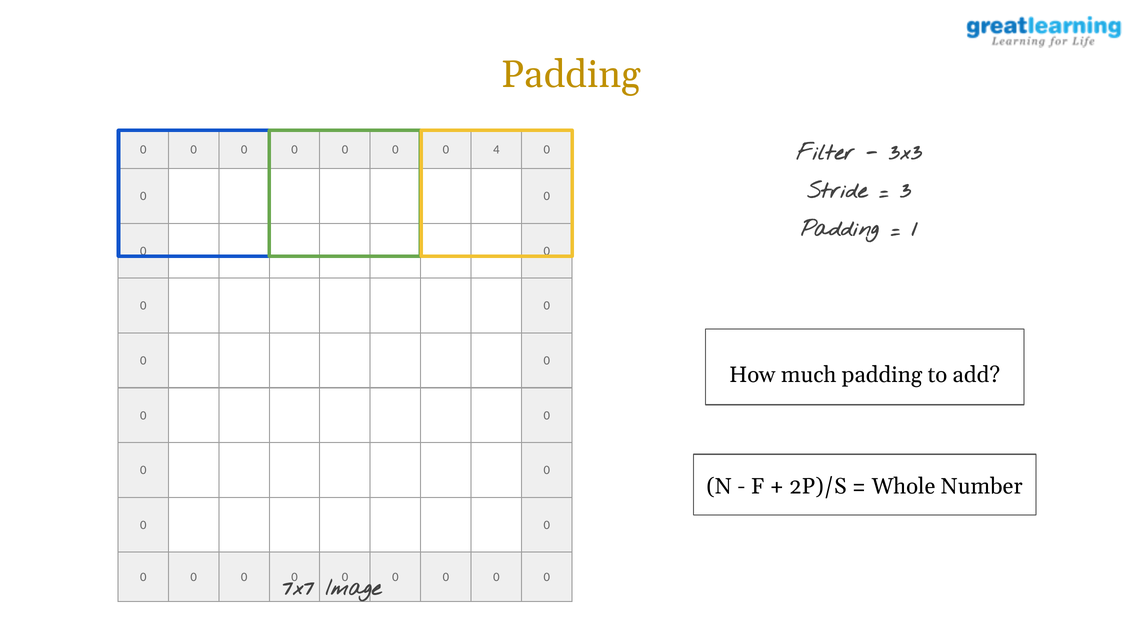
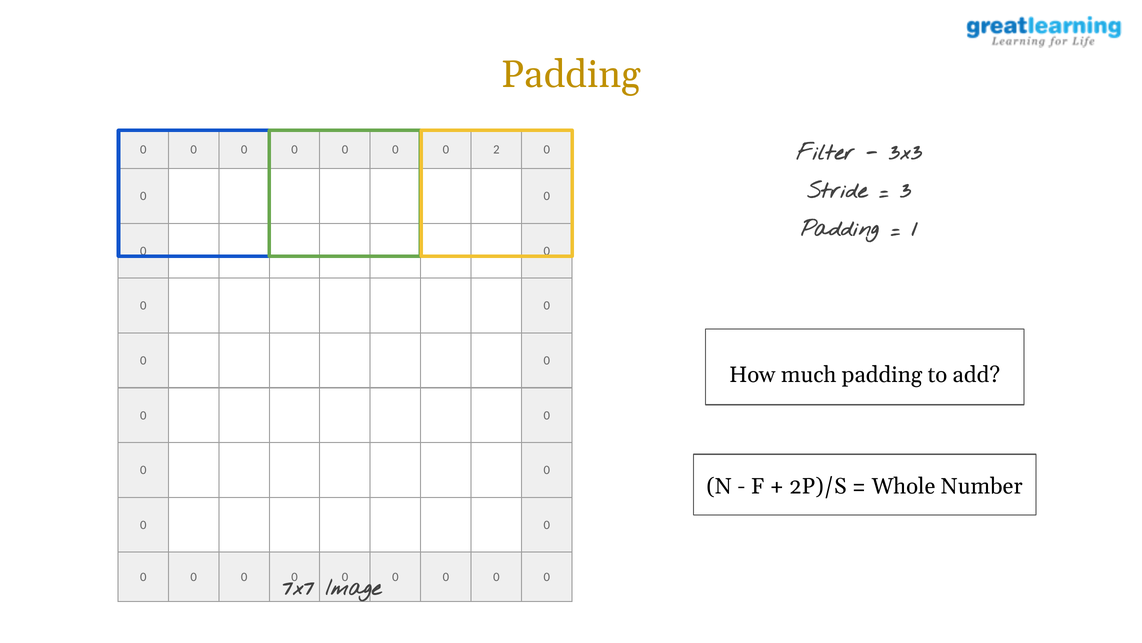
4: 4 -> 2
